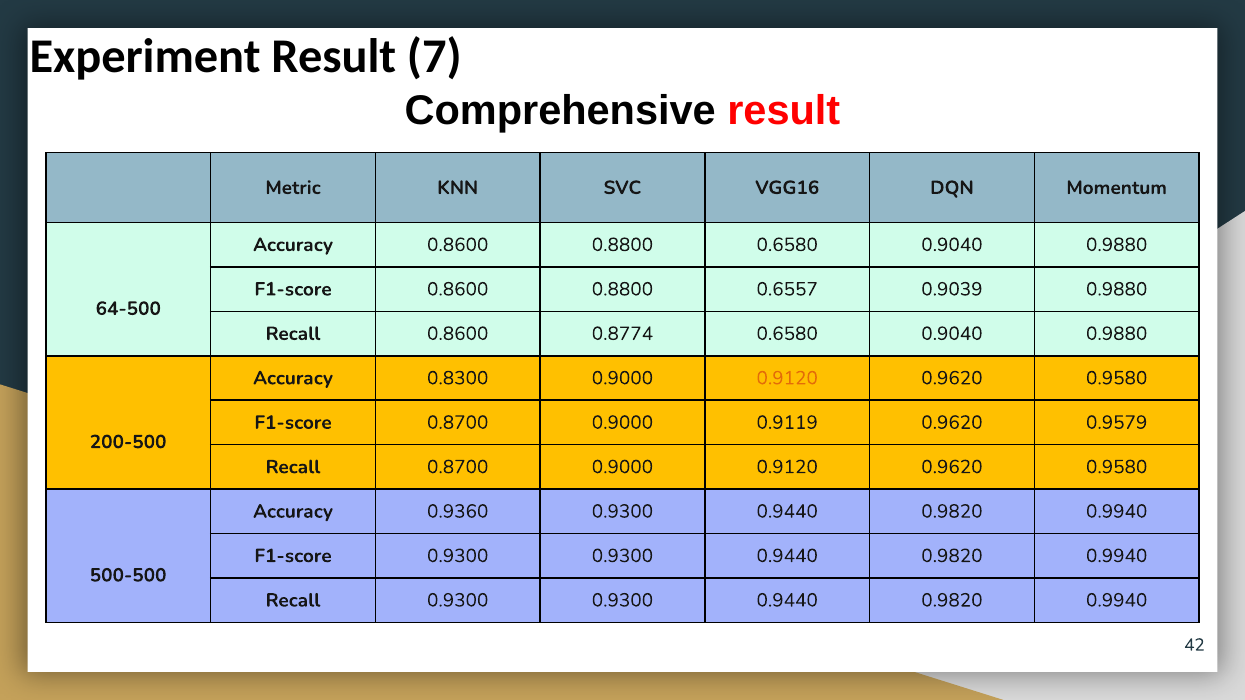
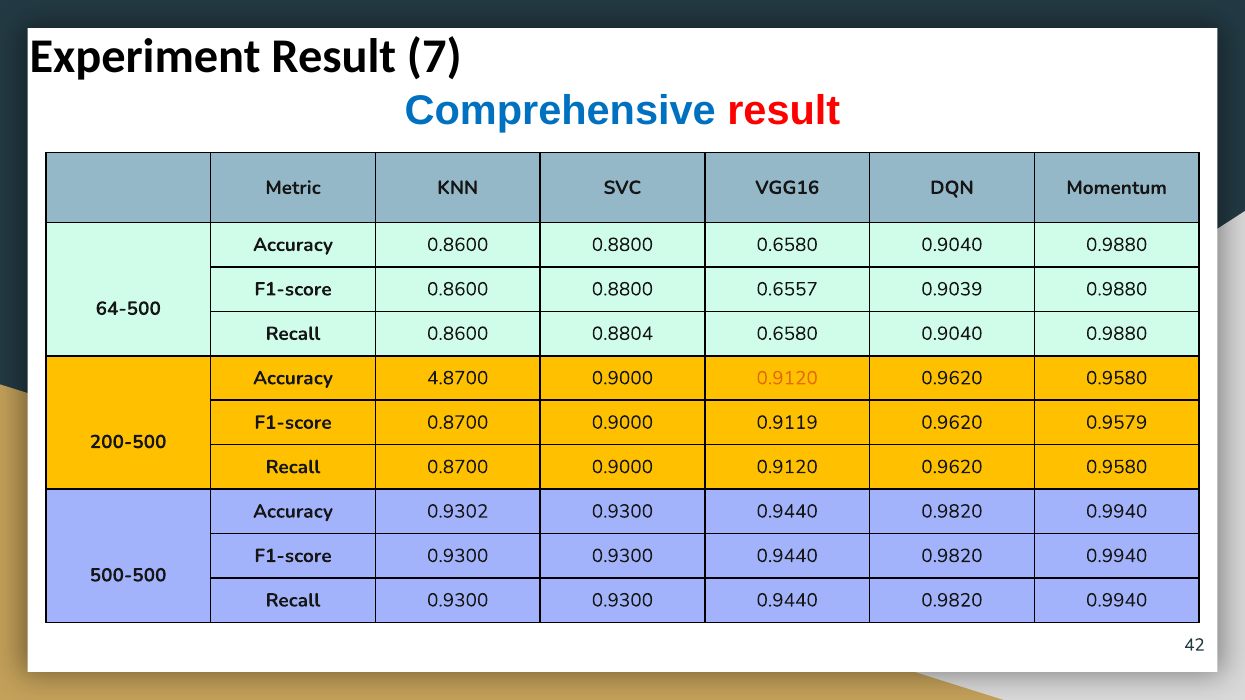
Comprehensive colour: black -> blue
0.8774: 0.8774 -> 0.8804
0.8300: 0.8300 -> 4.8700
0.9360: 0.9360 -> 0.9302
